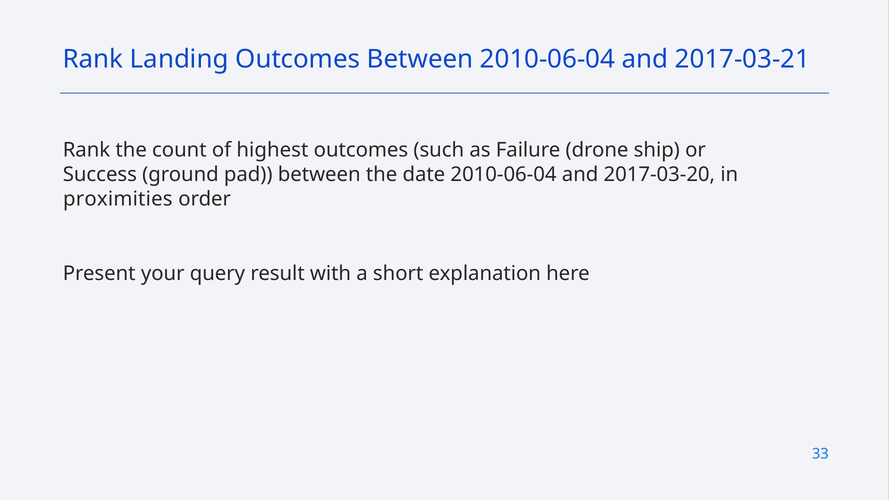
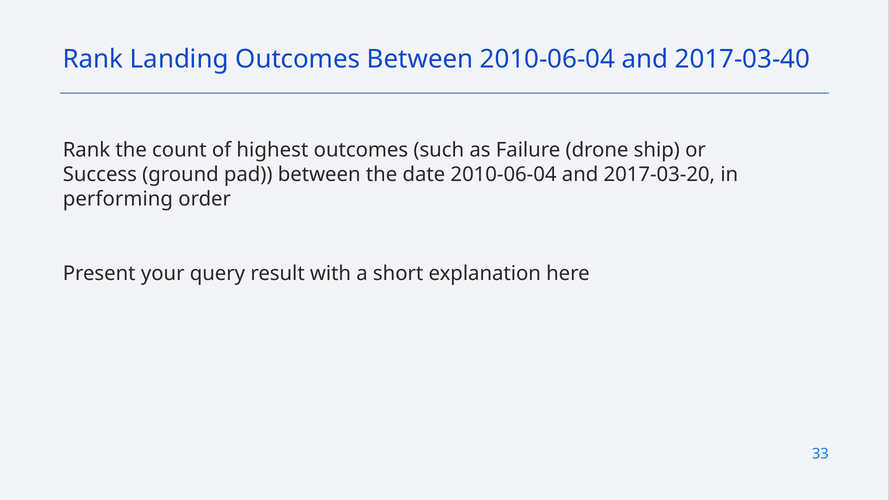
2017-03-21: 2017-03-21 -> 2017-03-40
proximities: proximities -> performing
